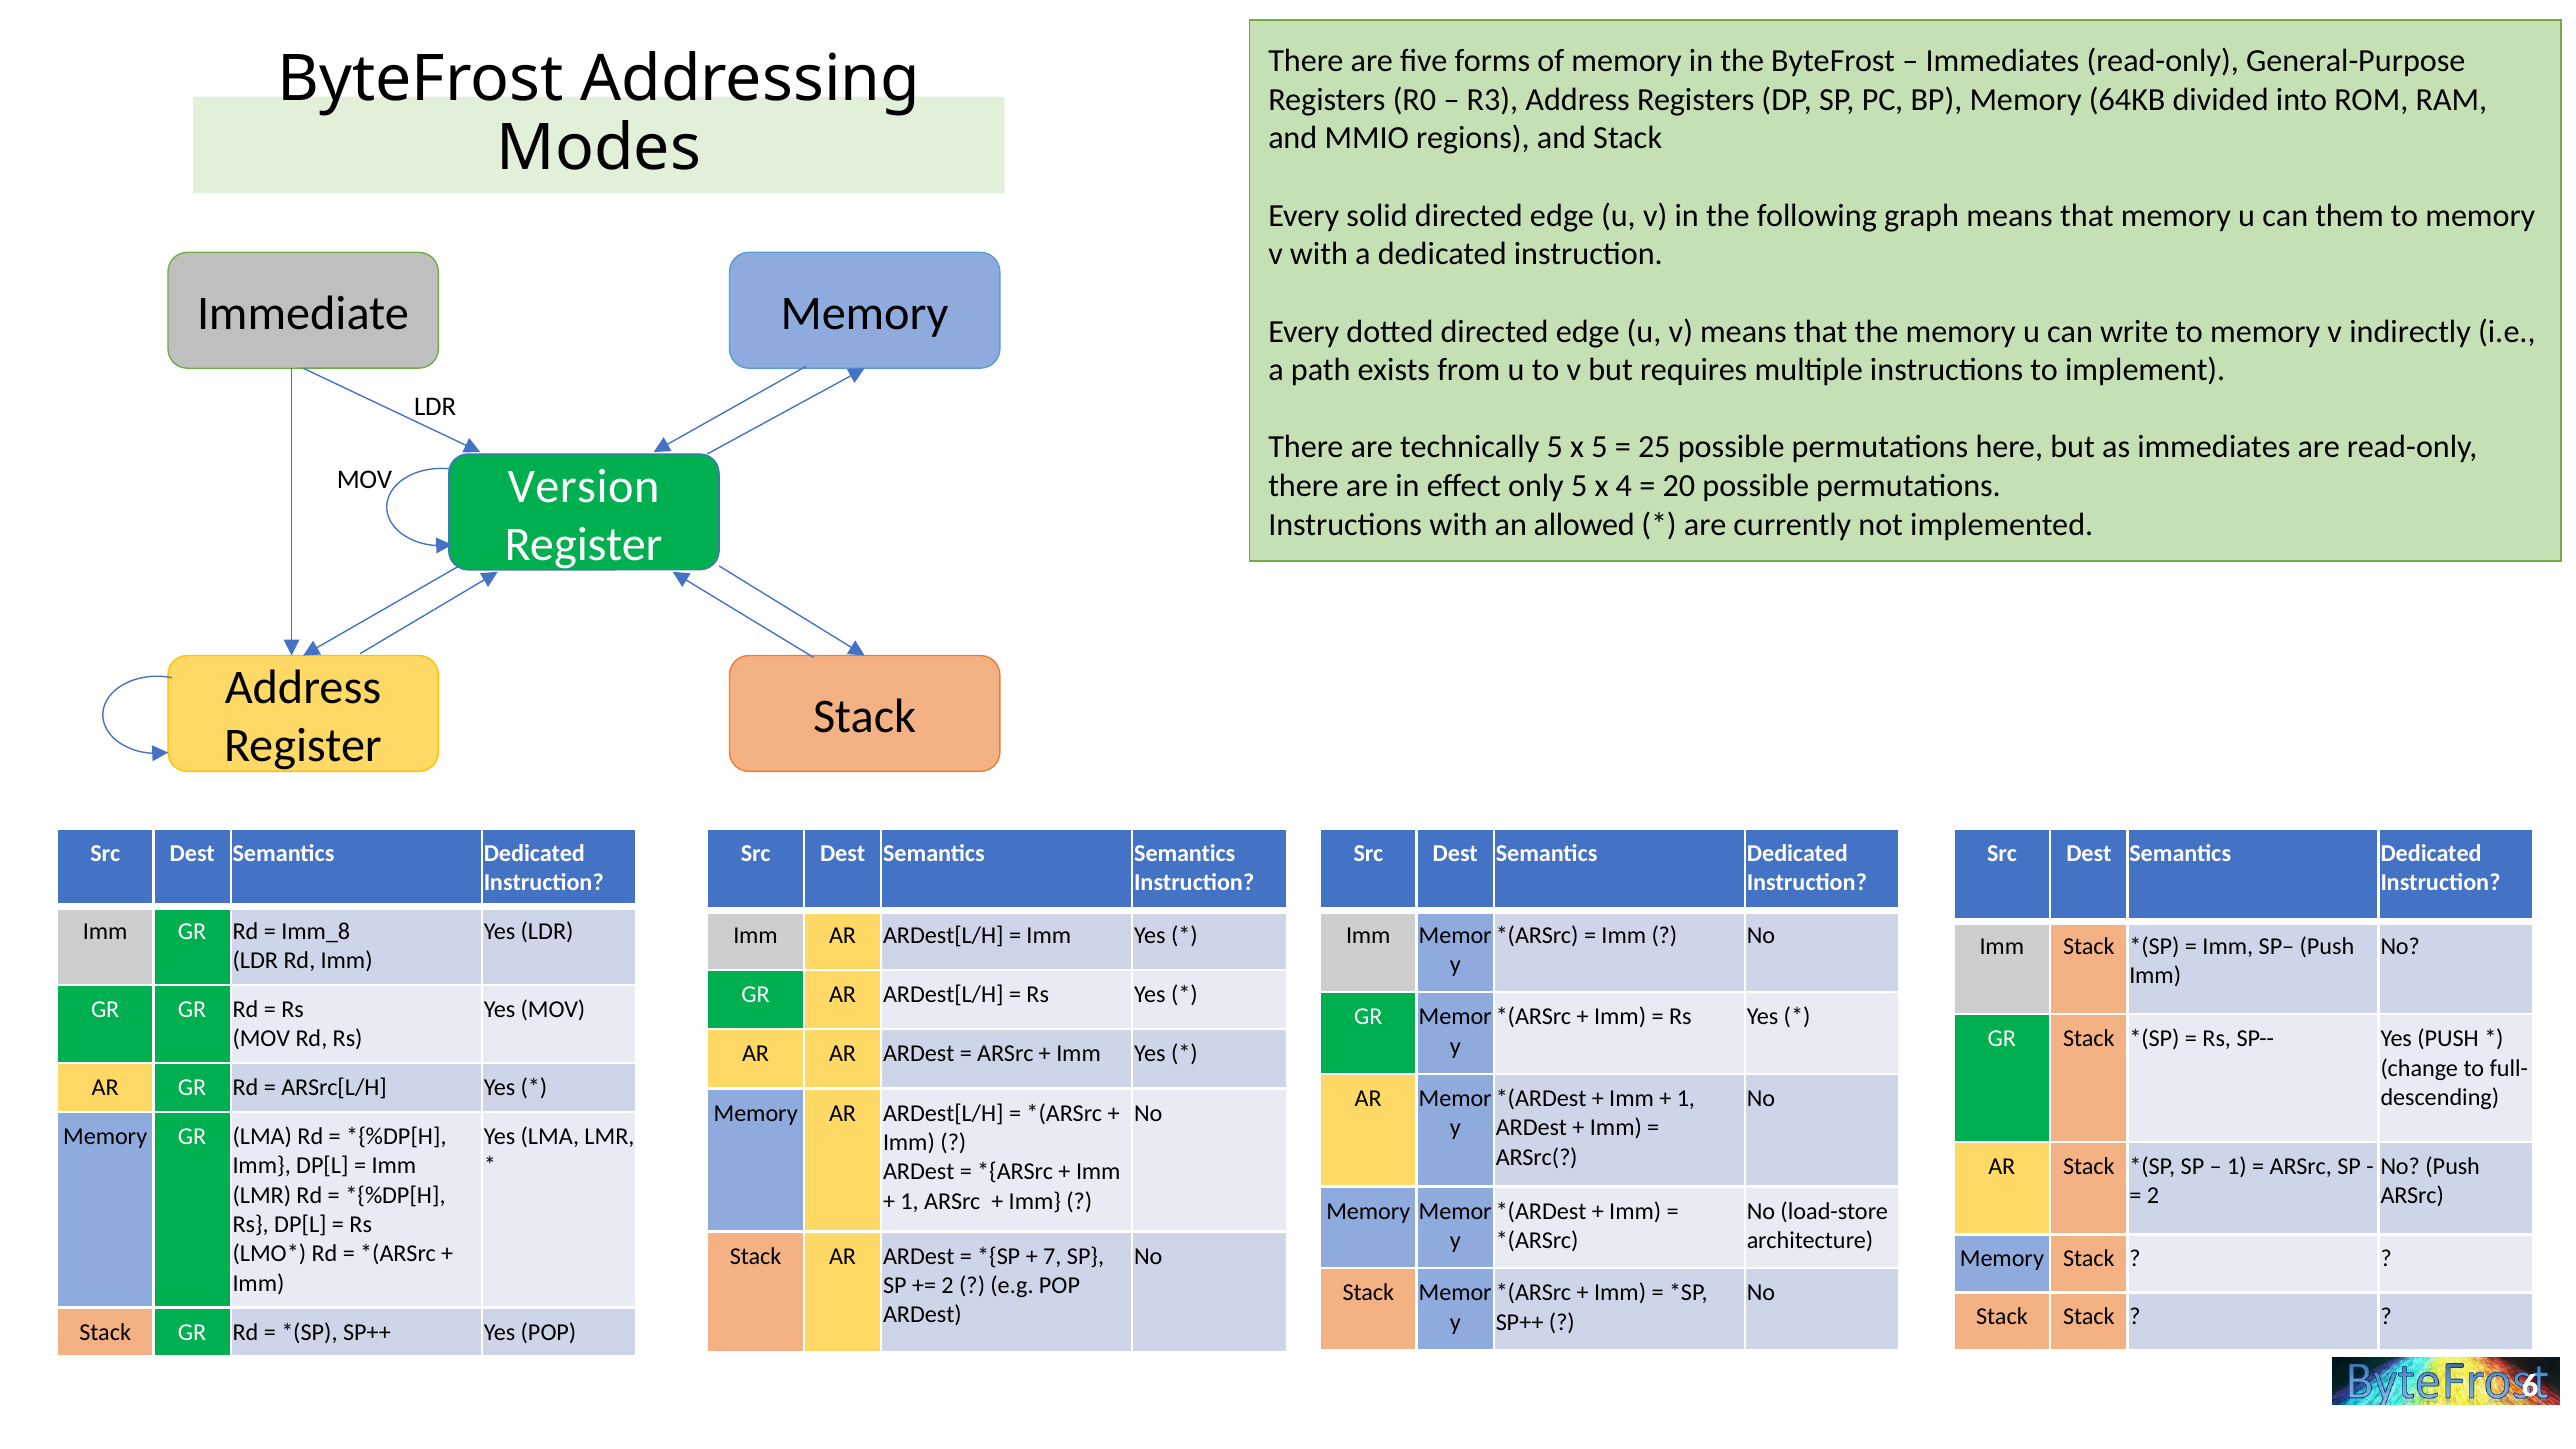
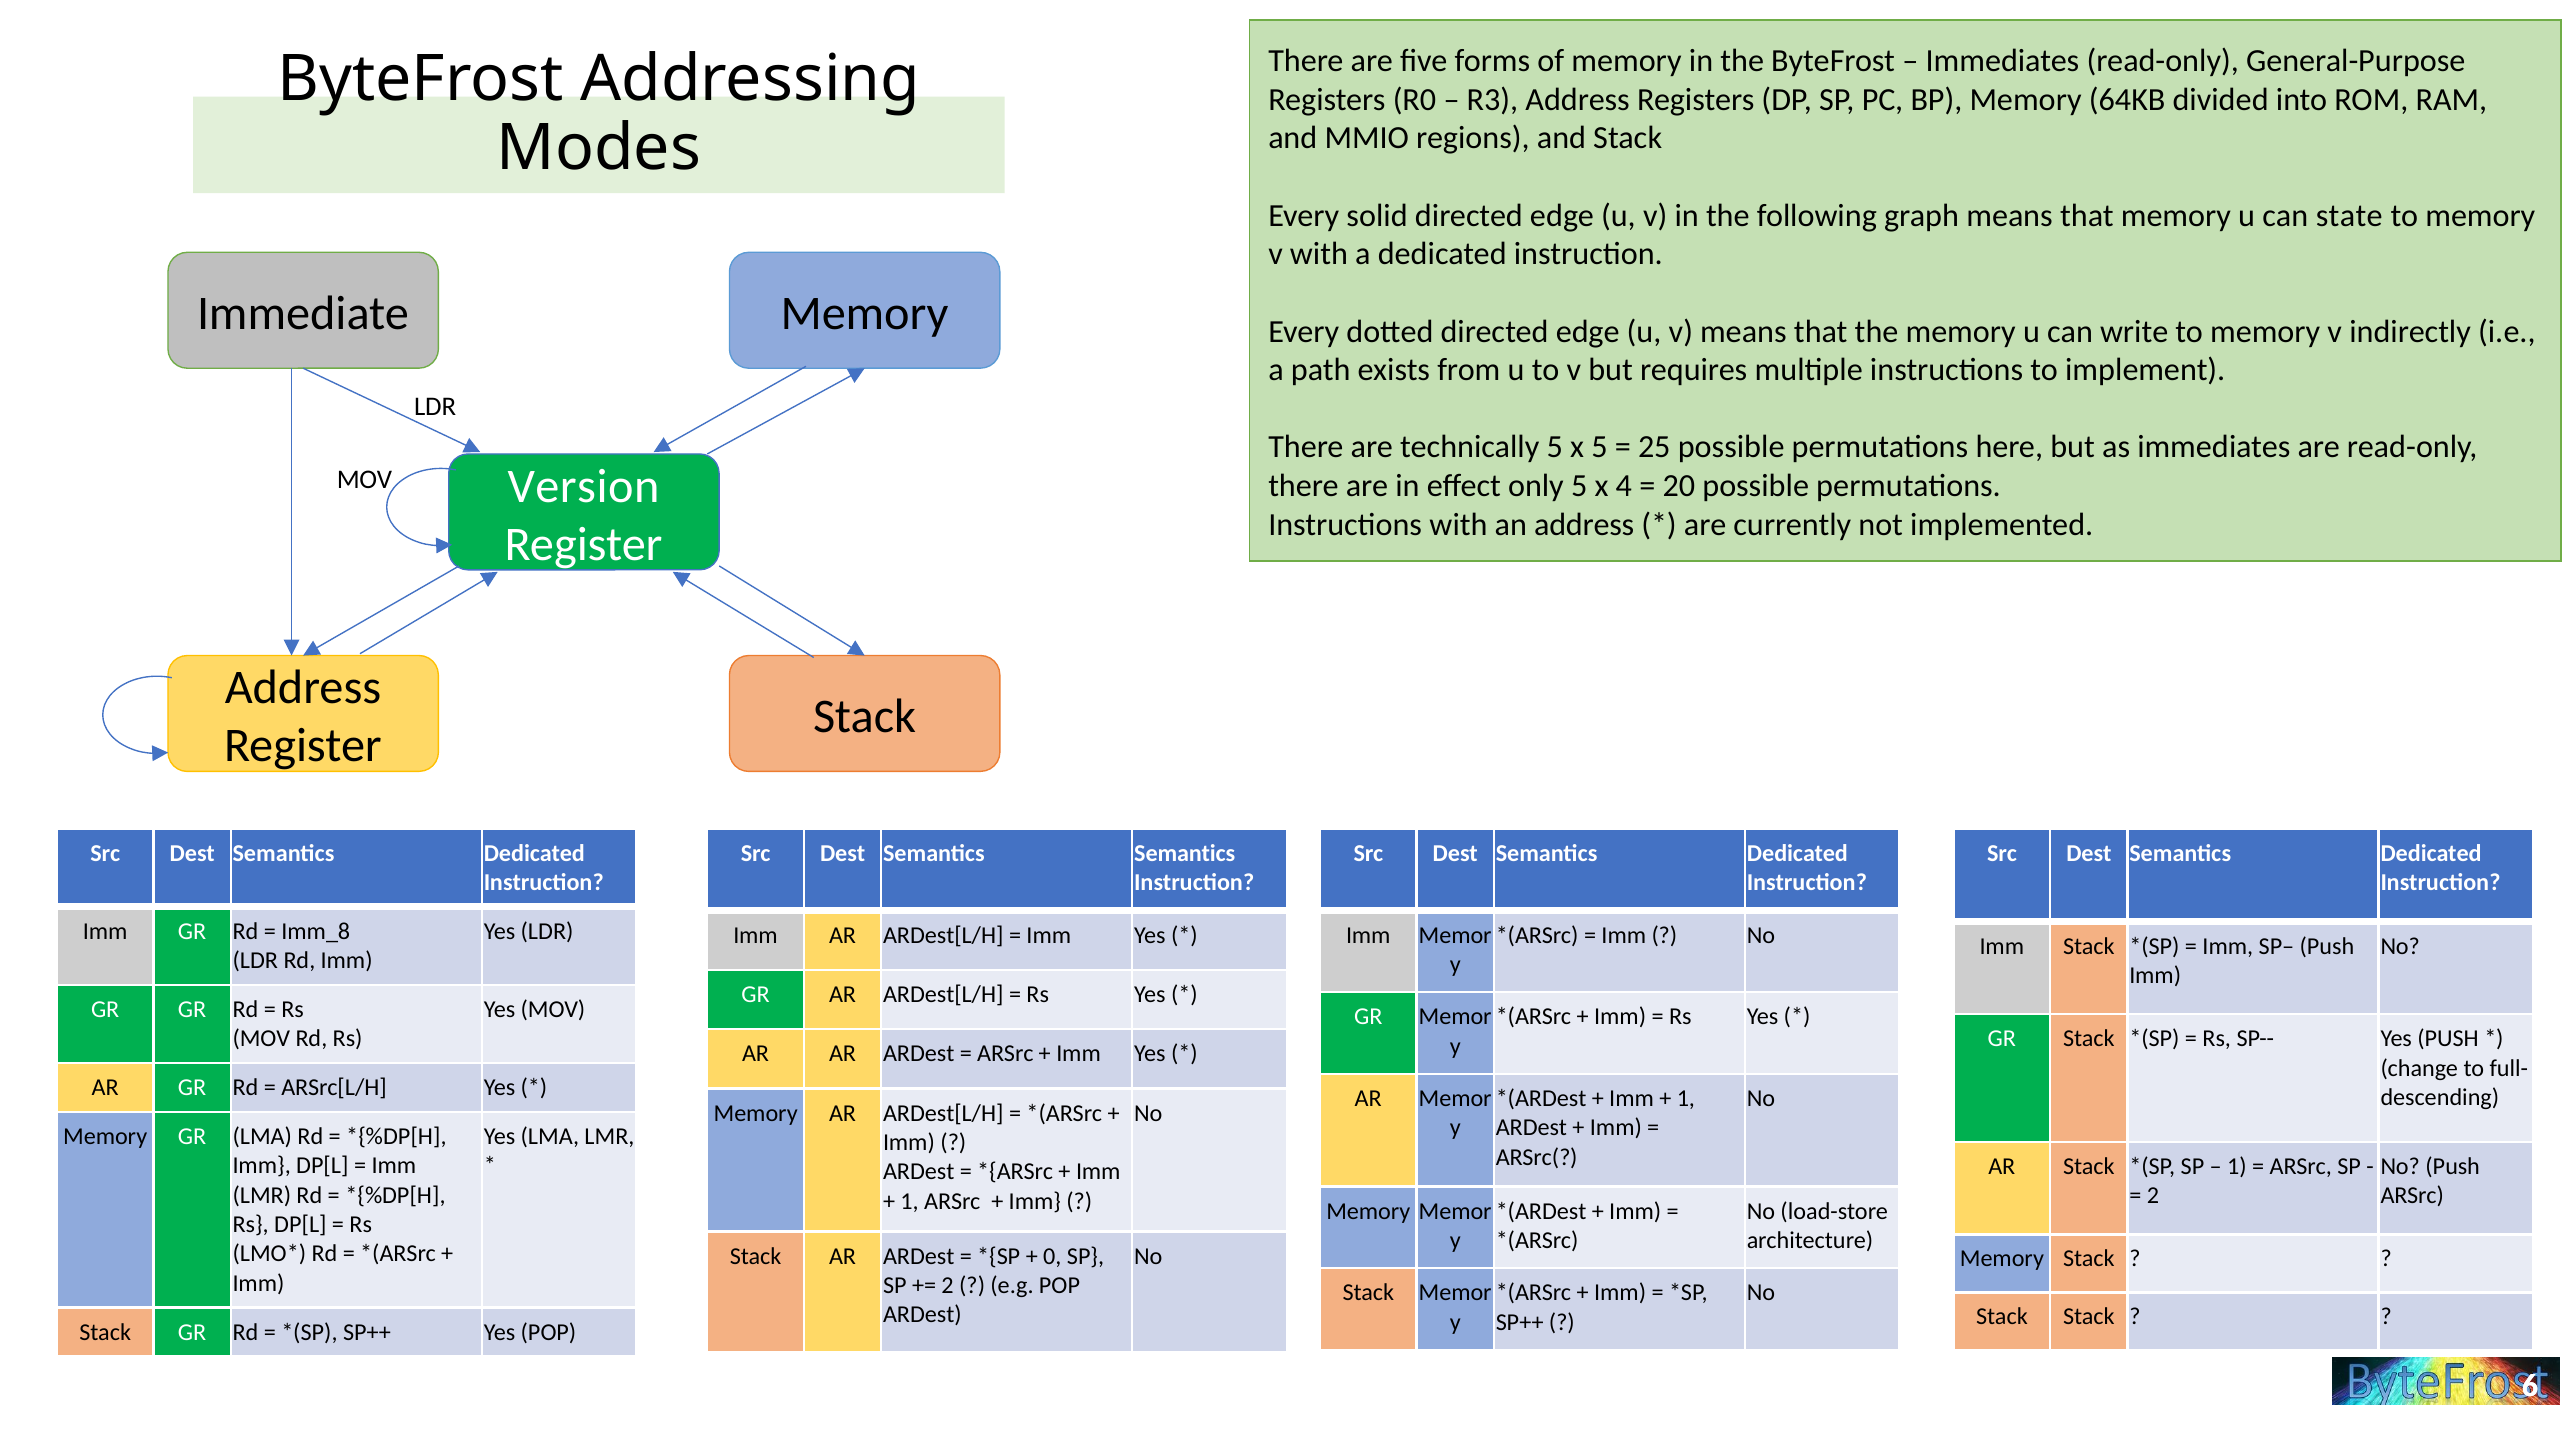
them: them -> state
an allowed: allowed -> address
7: 7 -> 0
